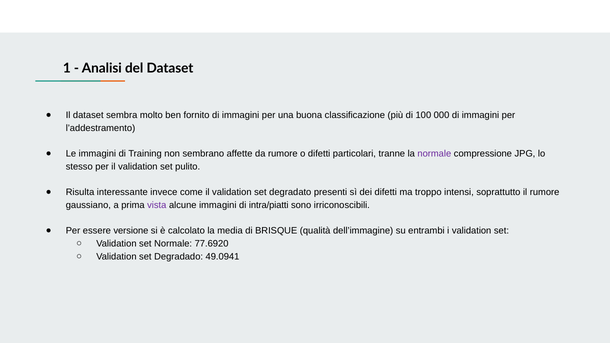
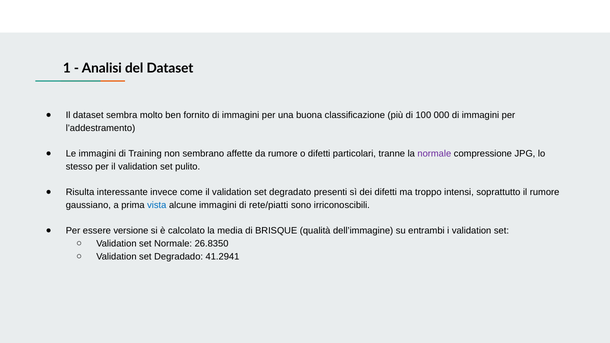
vista colour: purple -> blue
intra/piatti: intra/piatti -> rete/piatti
77.6920: 77.6920 -> 26.8350
49.0941: 49.0941 -> 41.2941
